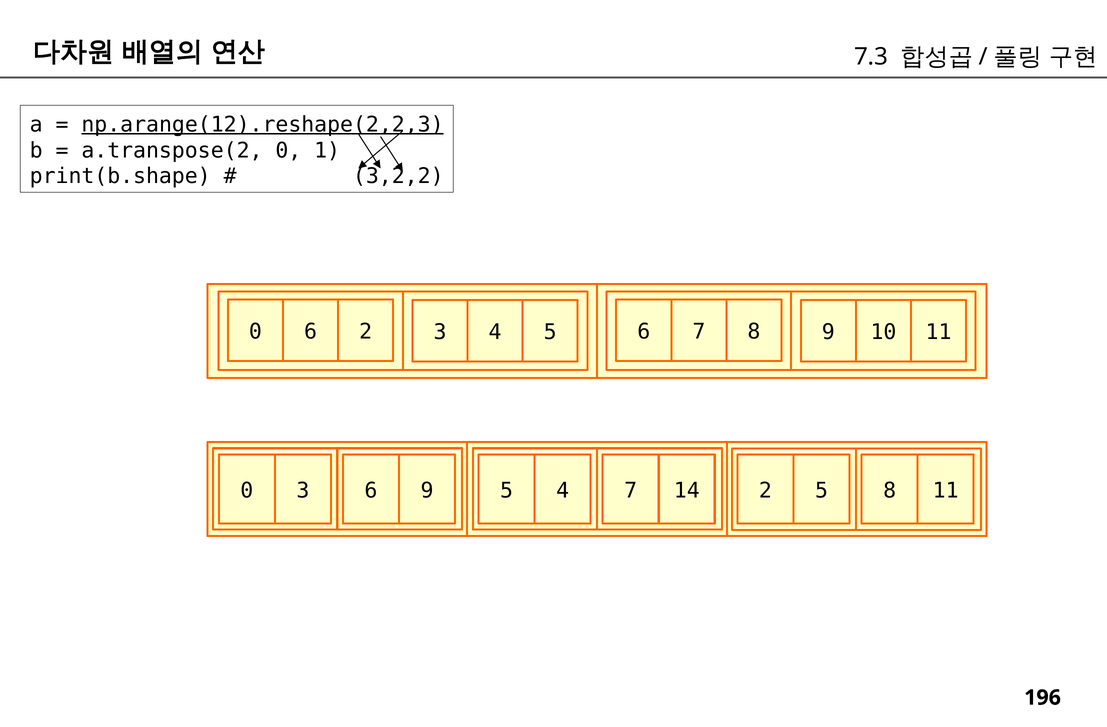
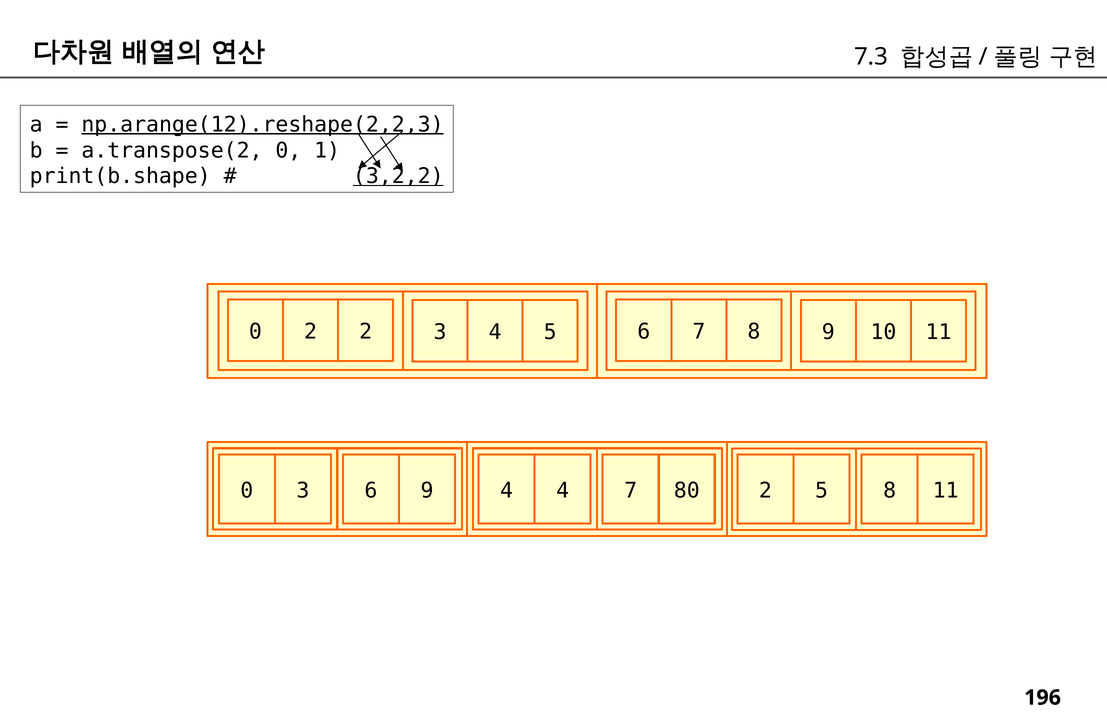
3,2,2 underline: none -> present
0 6: 6 -> 2
9 5: 5 -> 4
14: 14 -> 80
